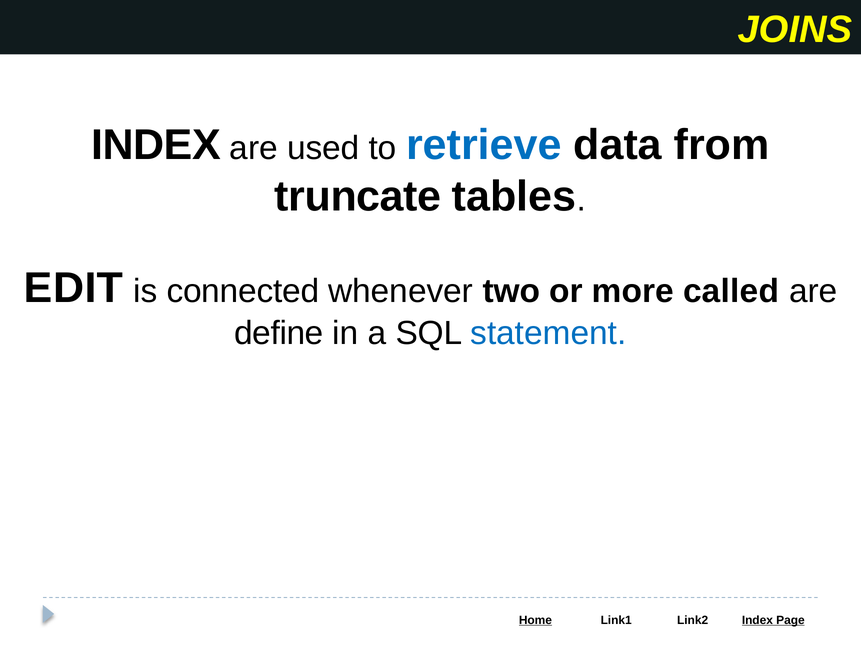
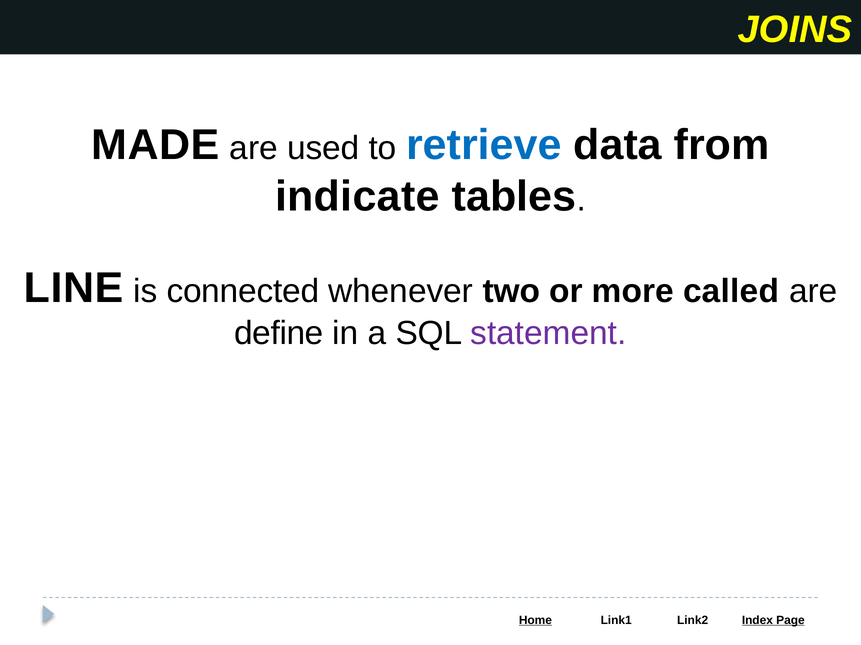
INDEX at (156, 145): INDEX -> MADE
truncate: truncate -> indicate
EDIT: EDIT -> LINE
statement colour: blue -> purple
